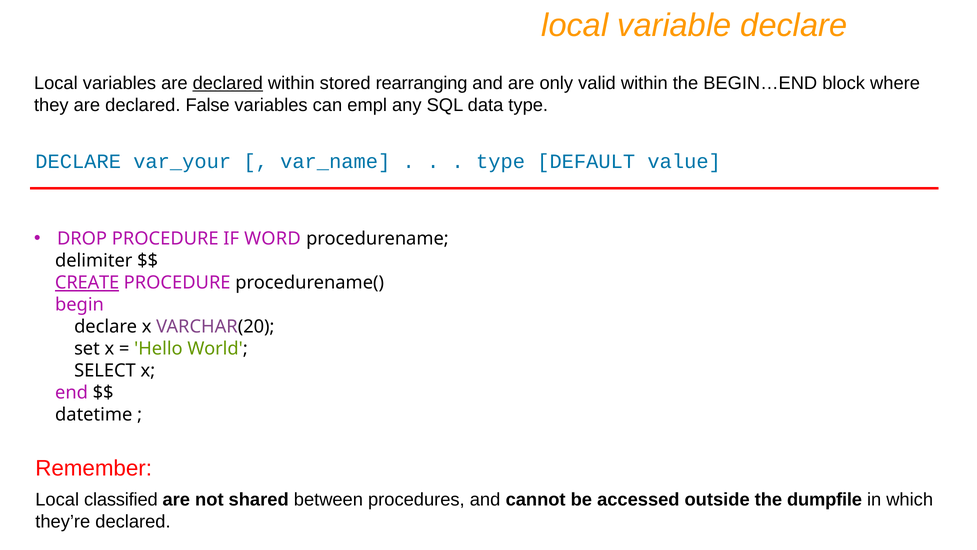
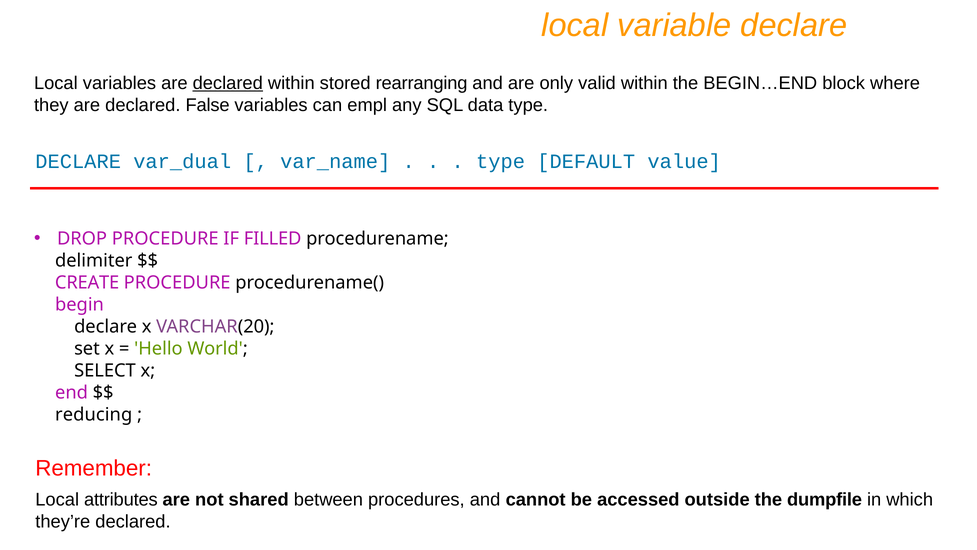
var_your: var_your -> var_dual
WORD: WORD -> FILLED
CREATE underline: present -> none
datetime: datetime -> reducing
classified: classified -> attributes
